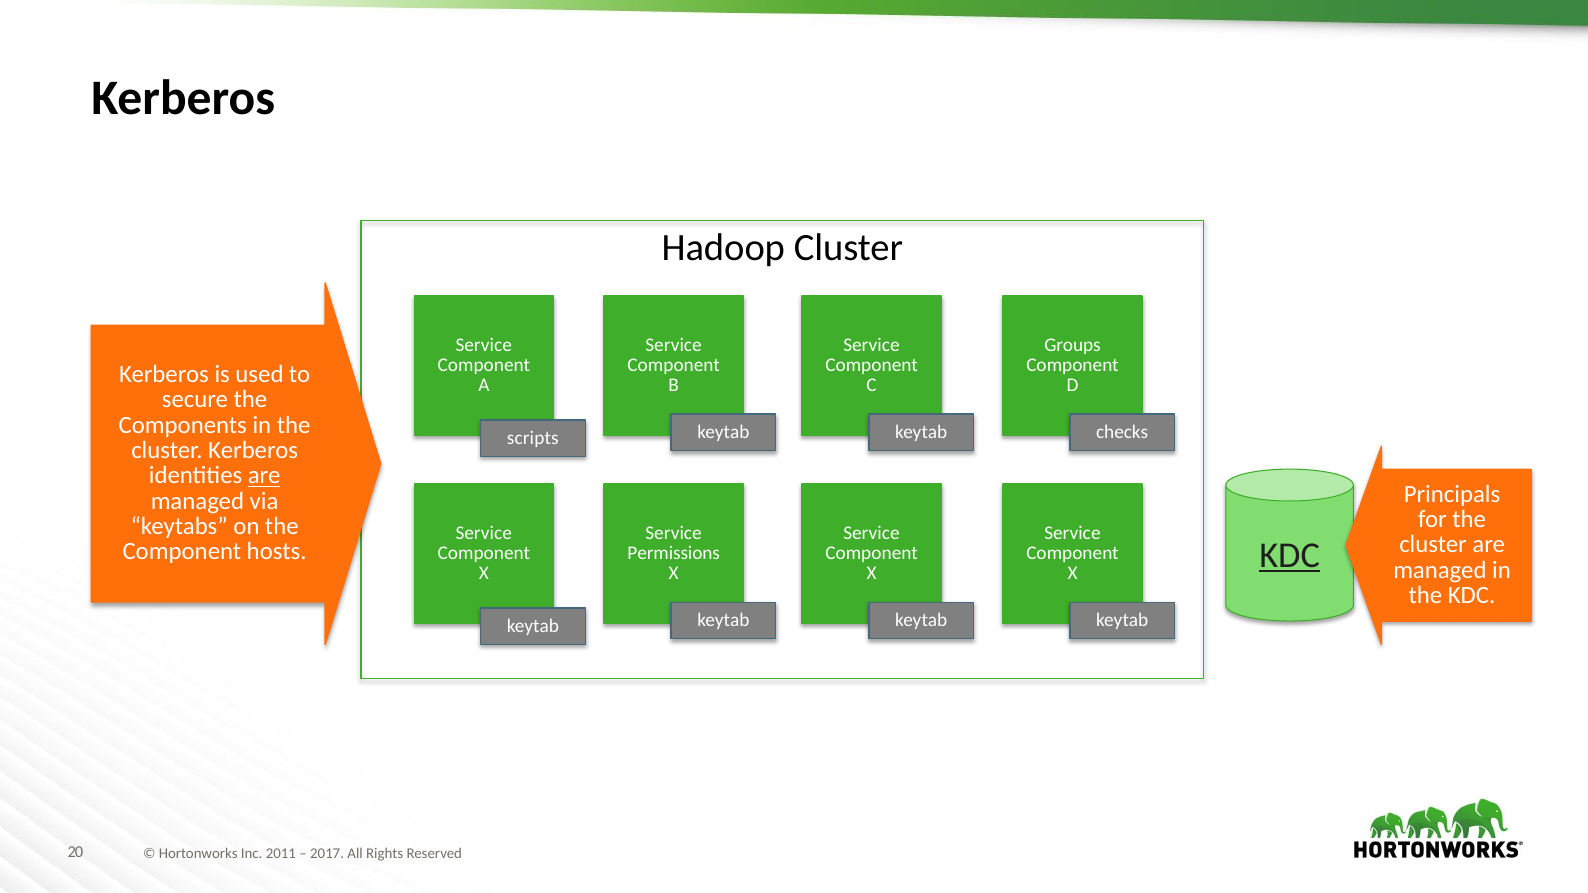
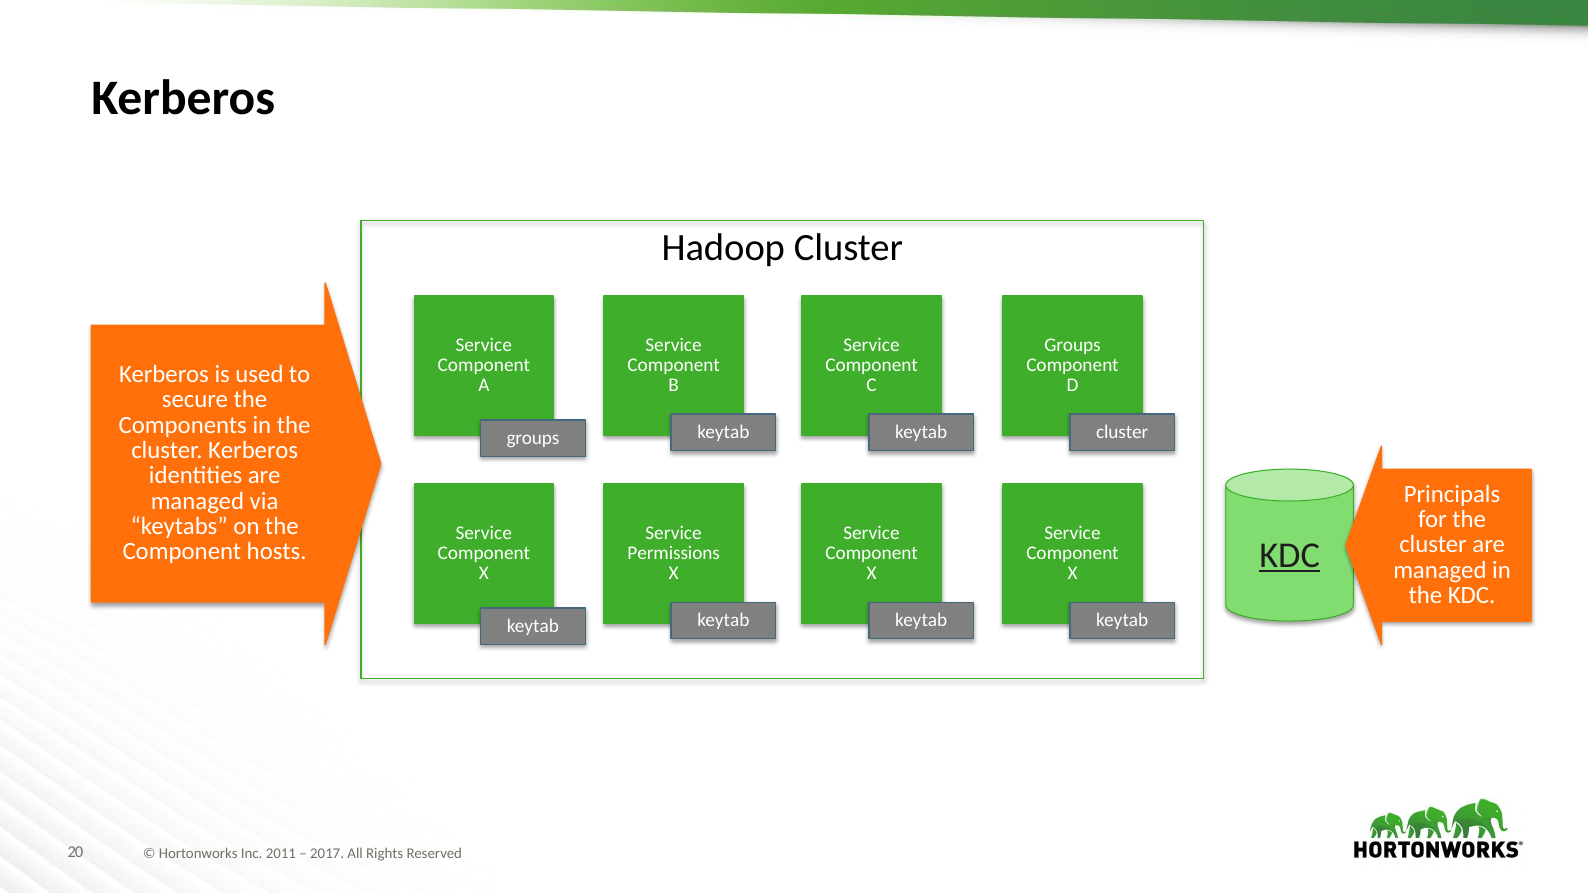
checks at (1122, 432): checks -> cluster
scripts at (533, 438): scripts -> groups
are at (264, 476) underline: present -> none
